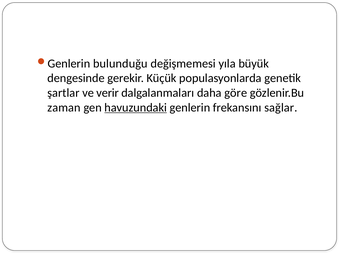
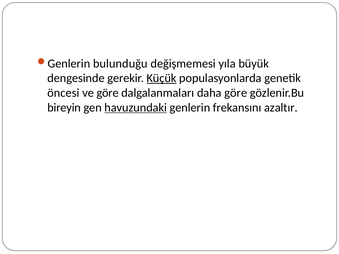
Küçük underline: none -> present
şartlar: şartlar -> öncesi
ve verir: verir -> göre
zaman: zaman -> bireyin
sağlar: sağlar -> azaltır
